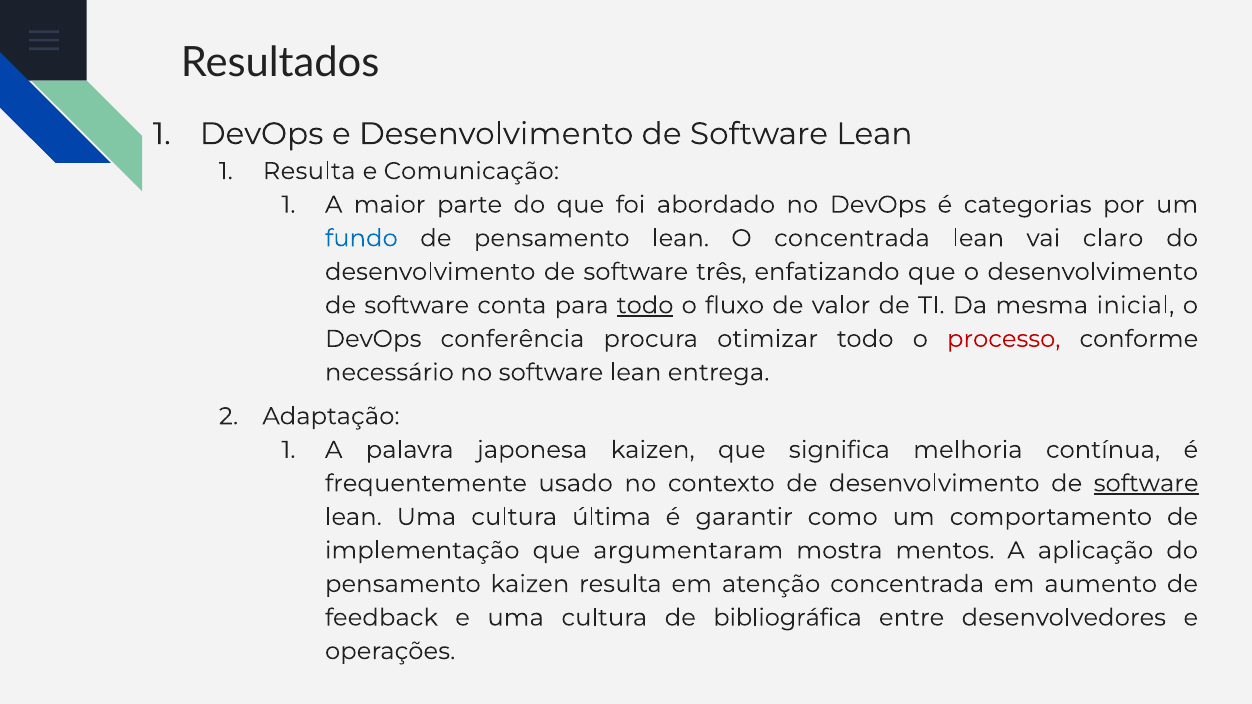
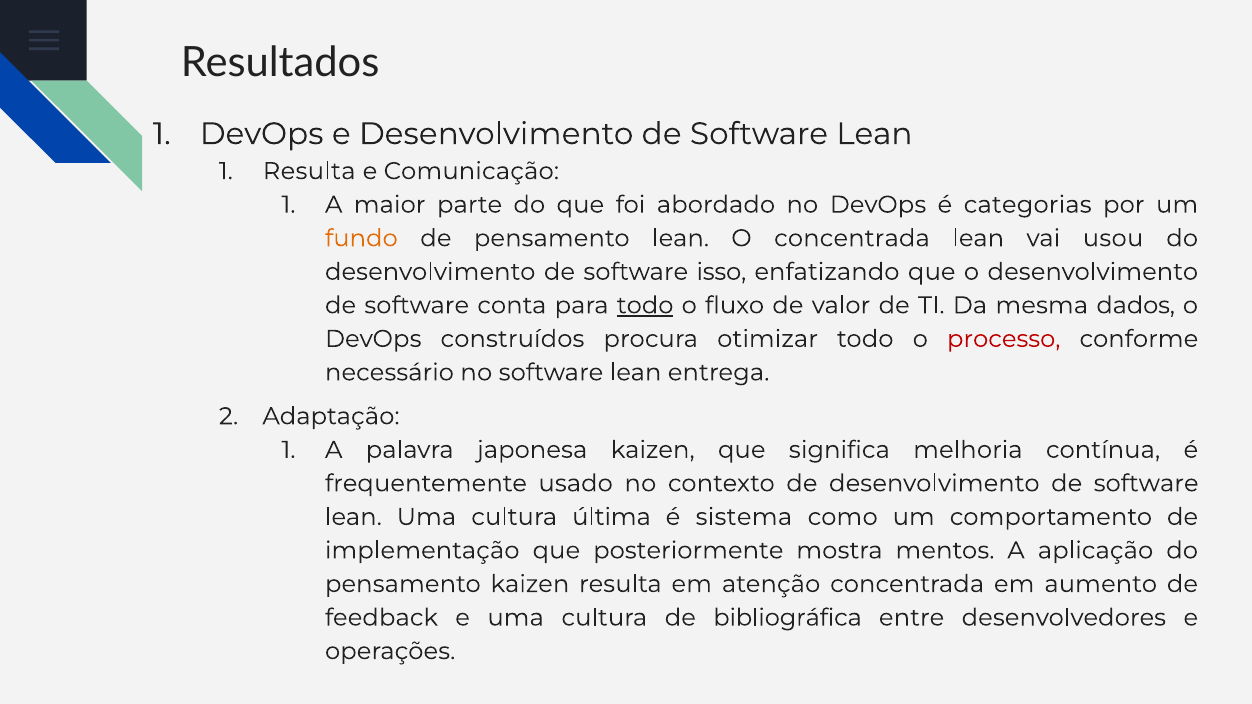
fundo colour: blue -> orange
claro: claro -> usou
três: três -> isso
inicial: inicial -> dados
conferência: conferência -> construídos
software at (1146, 484) underline: present -> none
garantir: garantir -> sistema
argumentaram: argumentaram -> posteriormente
